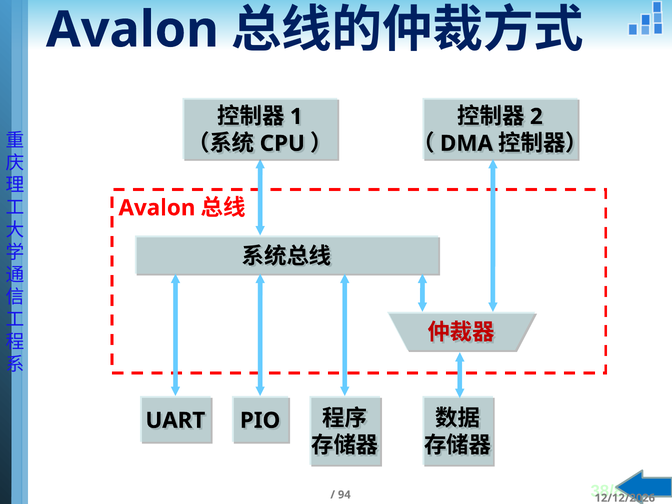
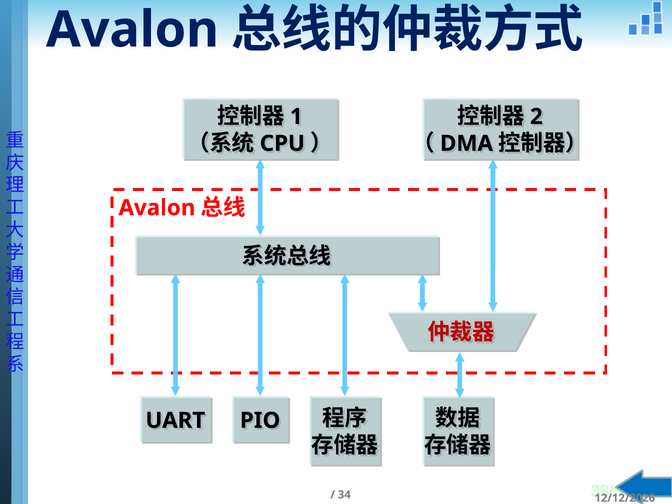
94: 94 -> 34
